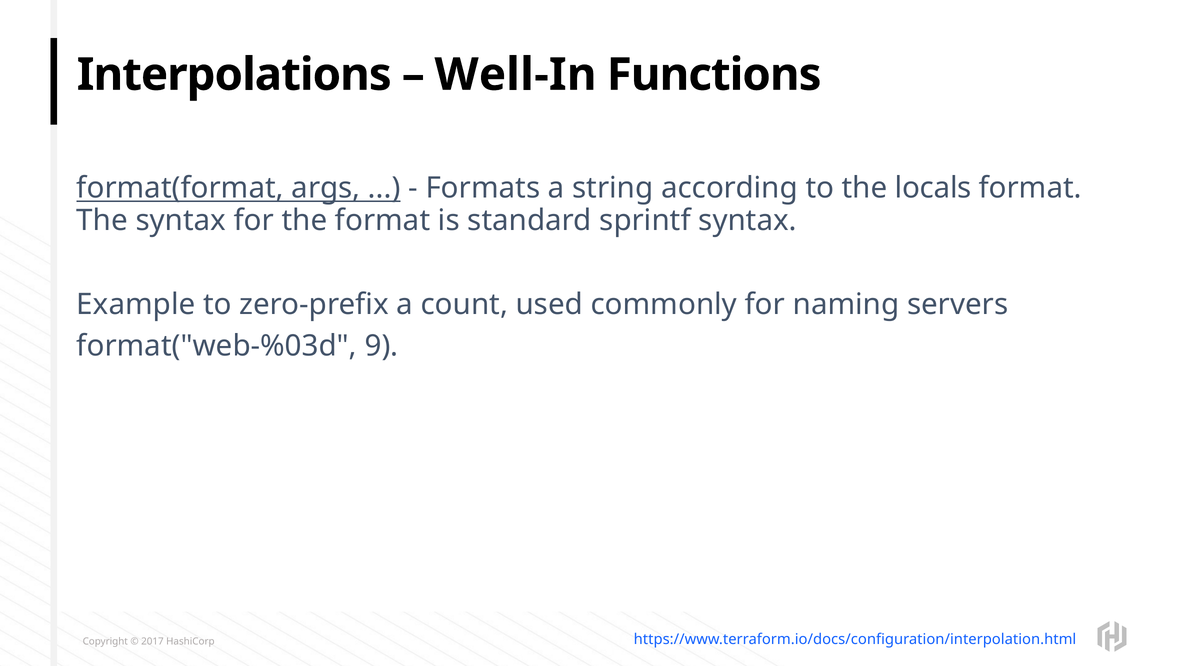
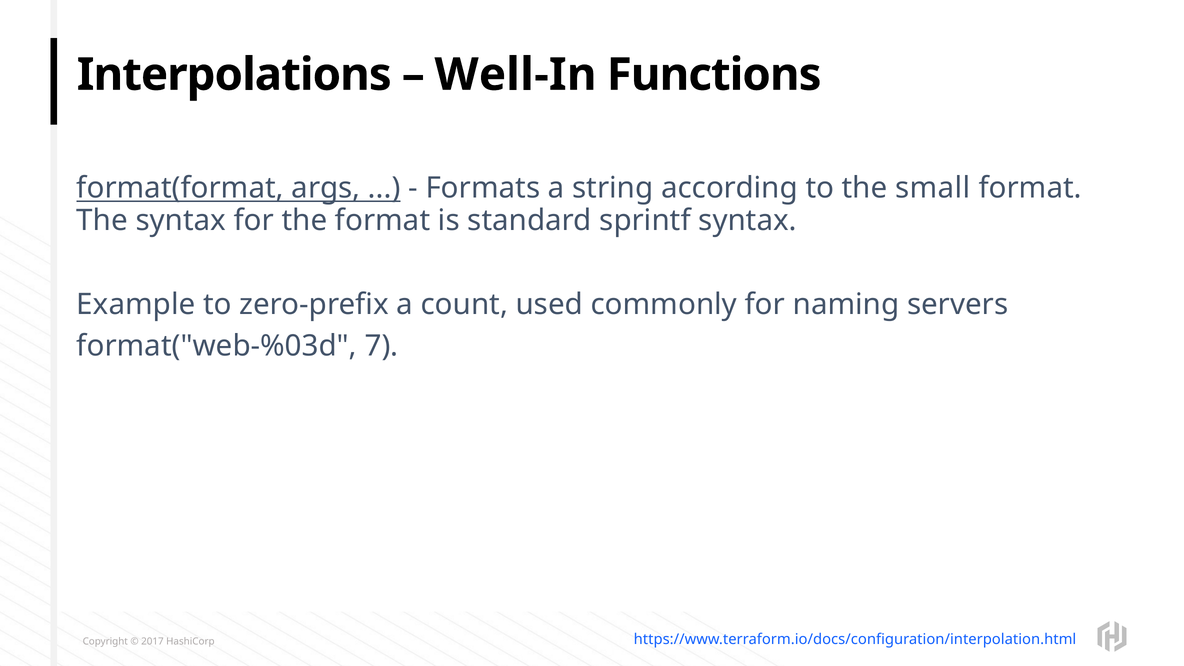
locals: locals -> small
9: 9 -> 7
